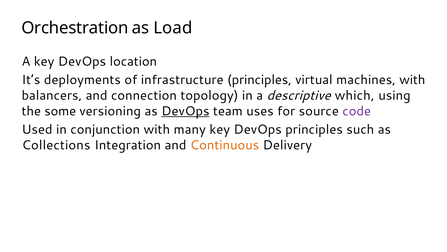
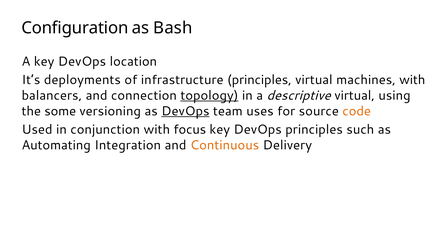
Orchestration: Orchestration -> Configuration
Load: Load -> Bash
topology underline: none -> present
descriptive which: which -> virtual
code colour: purple -> orange
many: many -> focus
Collections: Collections -> Automating
